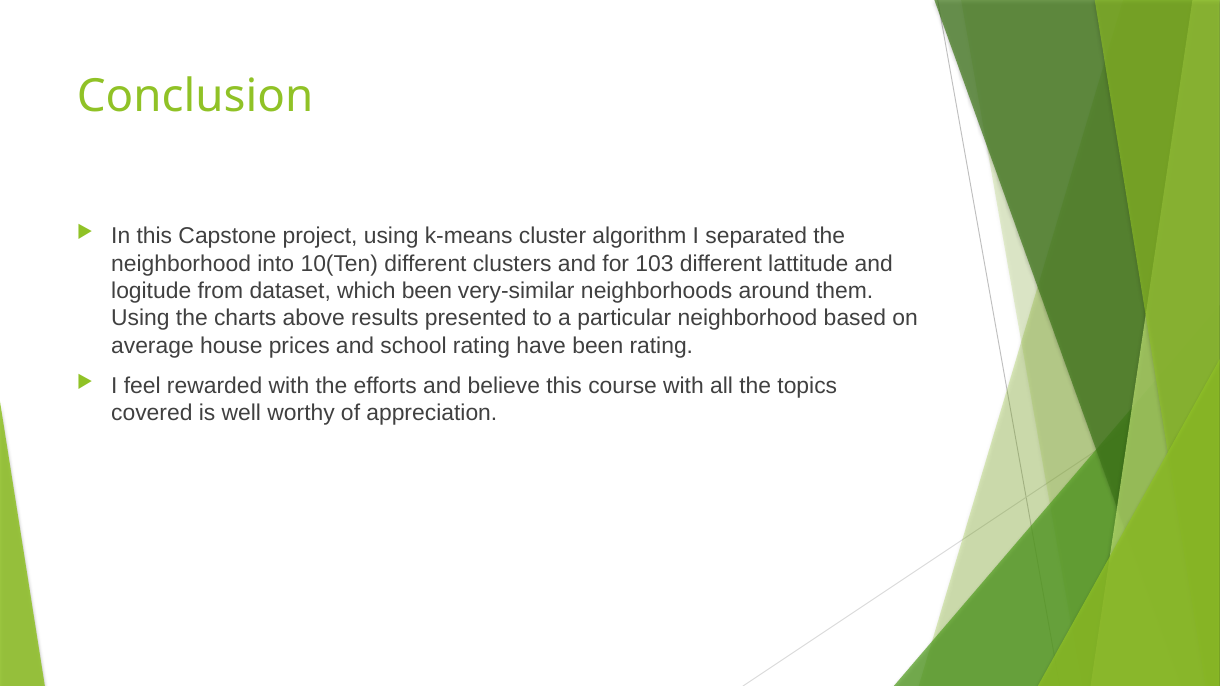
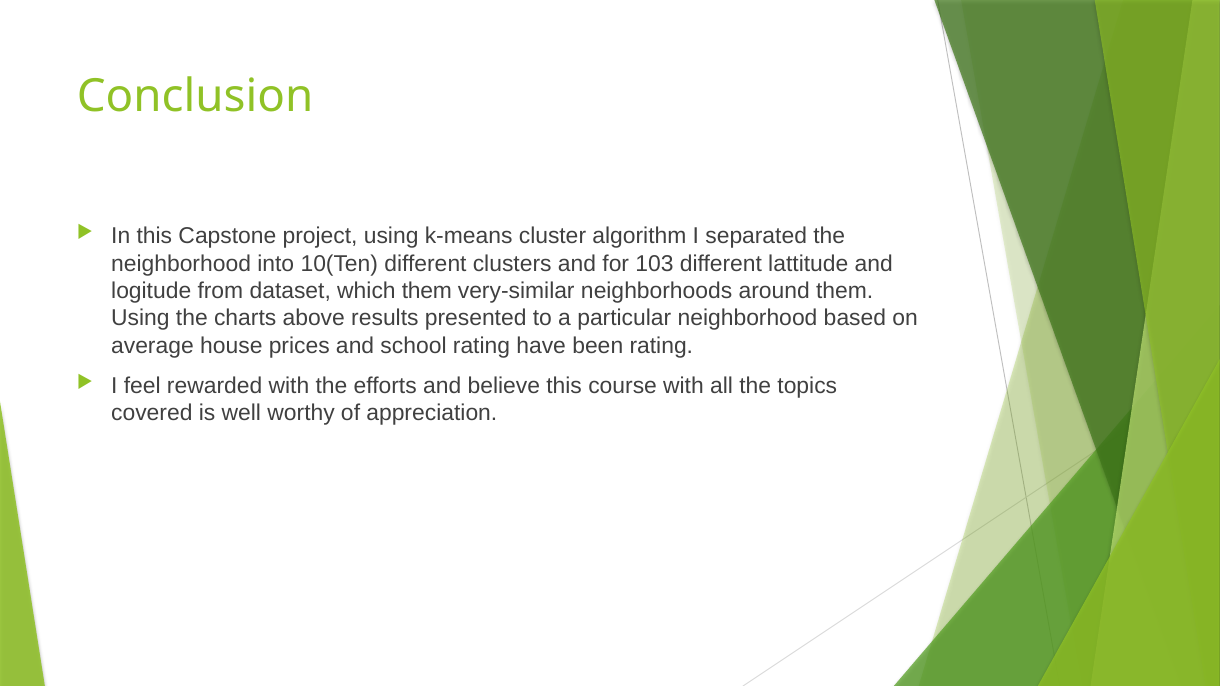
which been: been -> them
